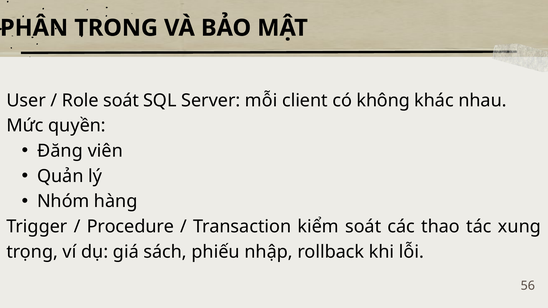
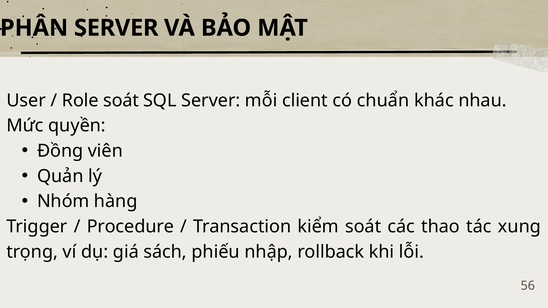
PHÂN TRONG: TRONG -> SERVER
không: không -> chuẩn
Đăng: Đăng -> Đồng
